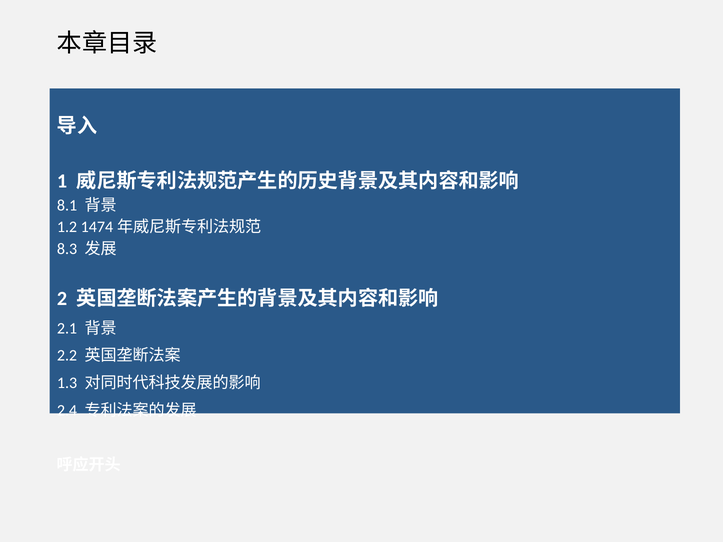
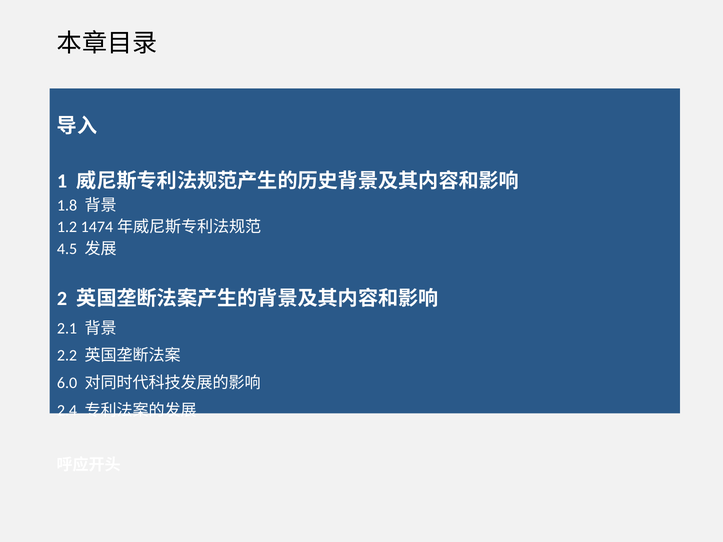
8.1: 8.1 -> 1.8
8.3: 8.3 -> 4.5
1.3: 1.3 -> 6.0
